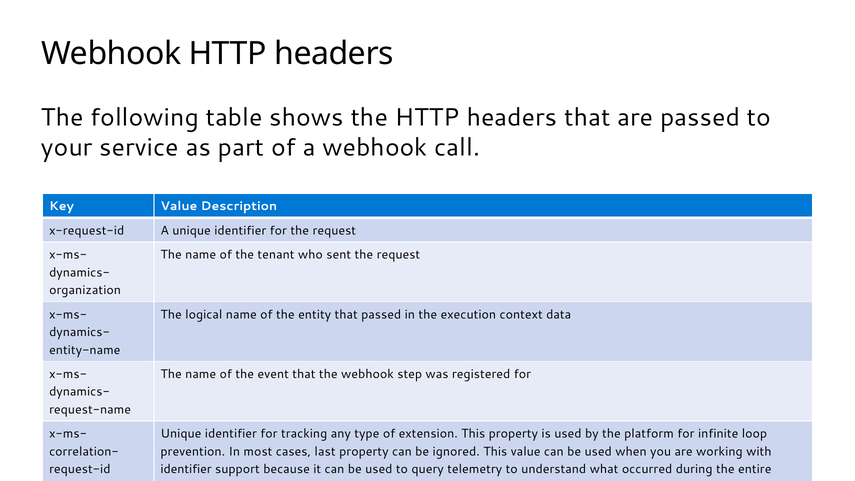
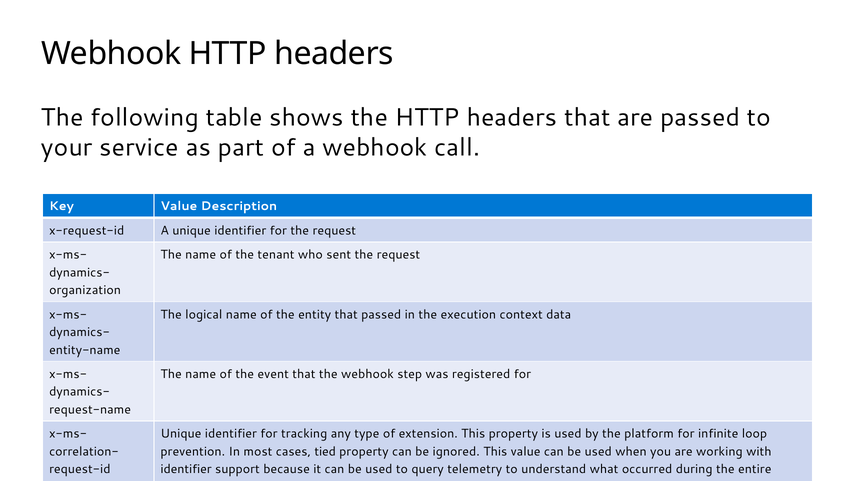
last: last -> tied
